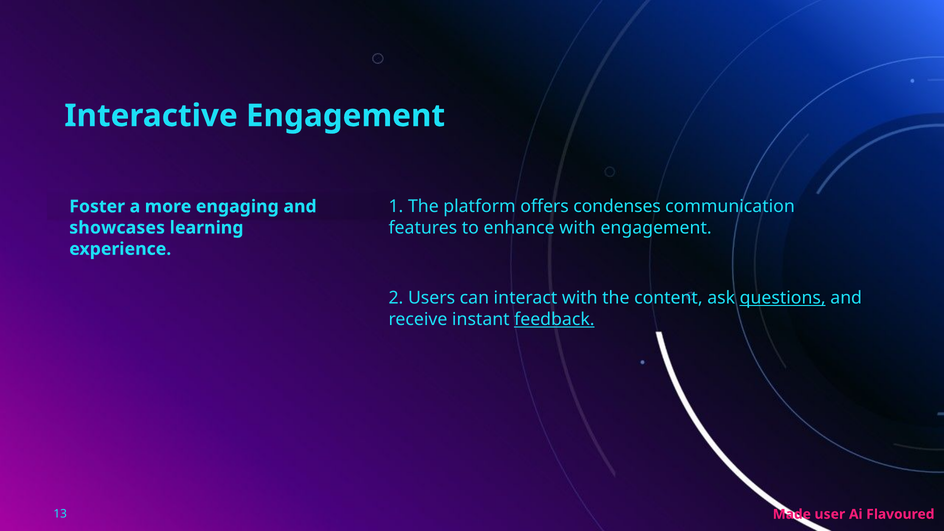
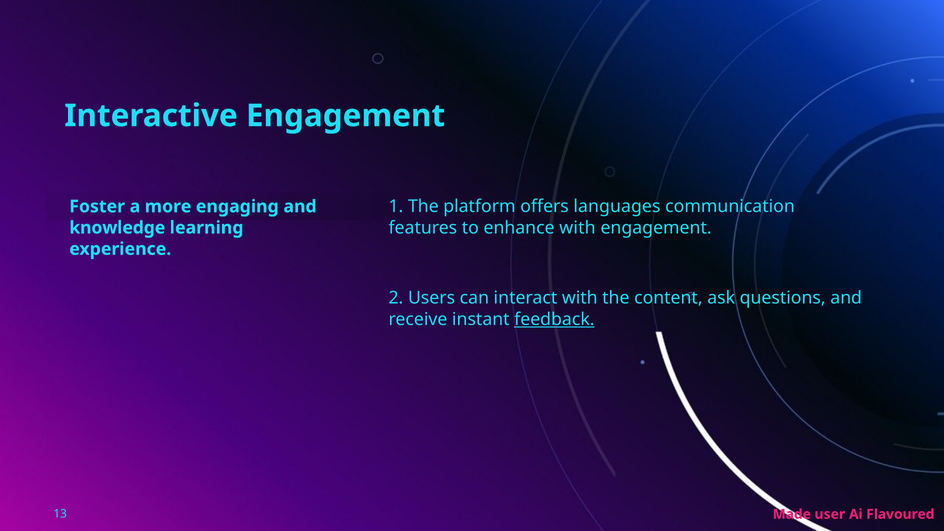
condenses: condenses -> languages
showcases: showcases -> knowledge
questions underline: present -> none
